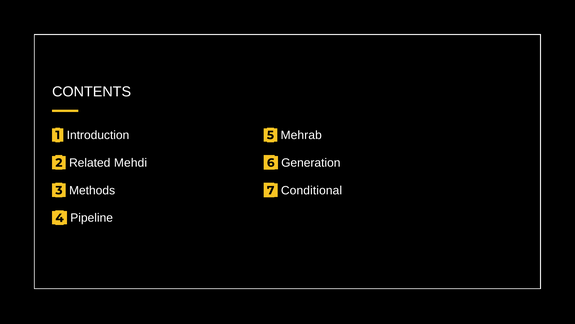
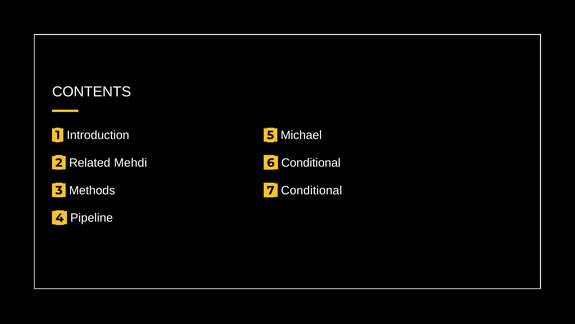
Mehrab: Mehrab -> Michael
6 Generation: Generation -> Conditional
